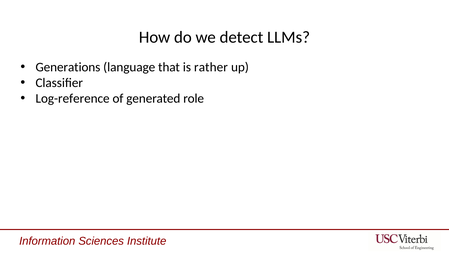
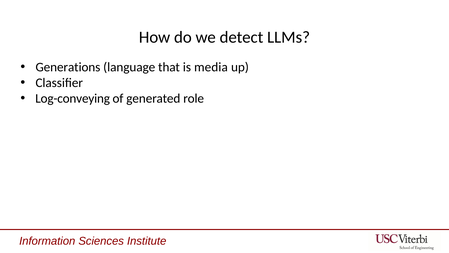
rather: rather -> media
Log-reference: Log-reference -> Log-conveying
